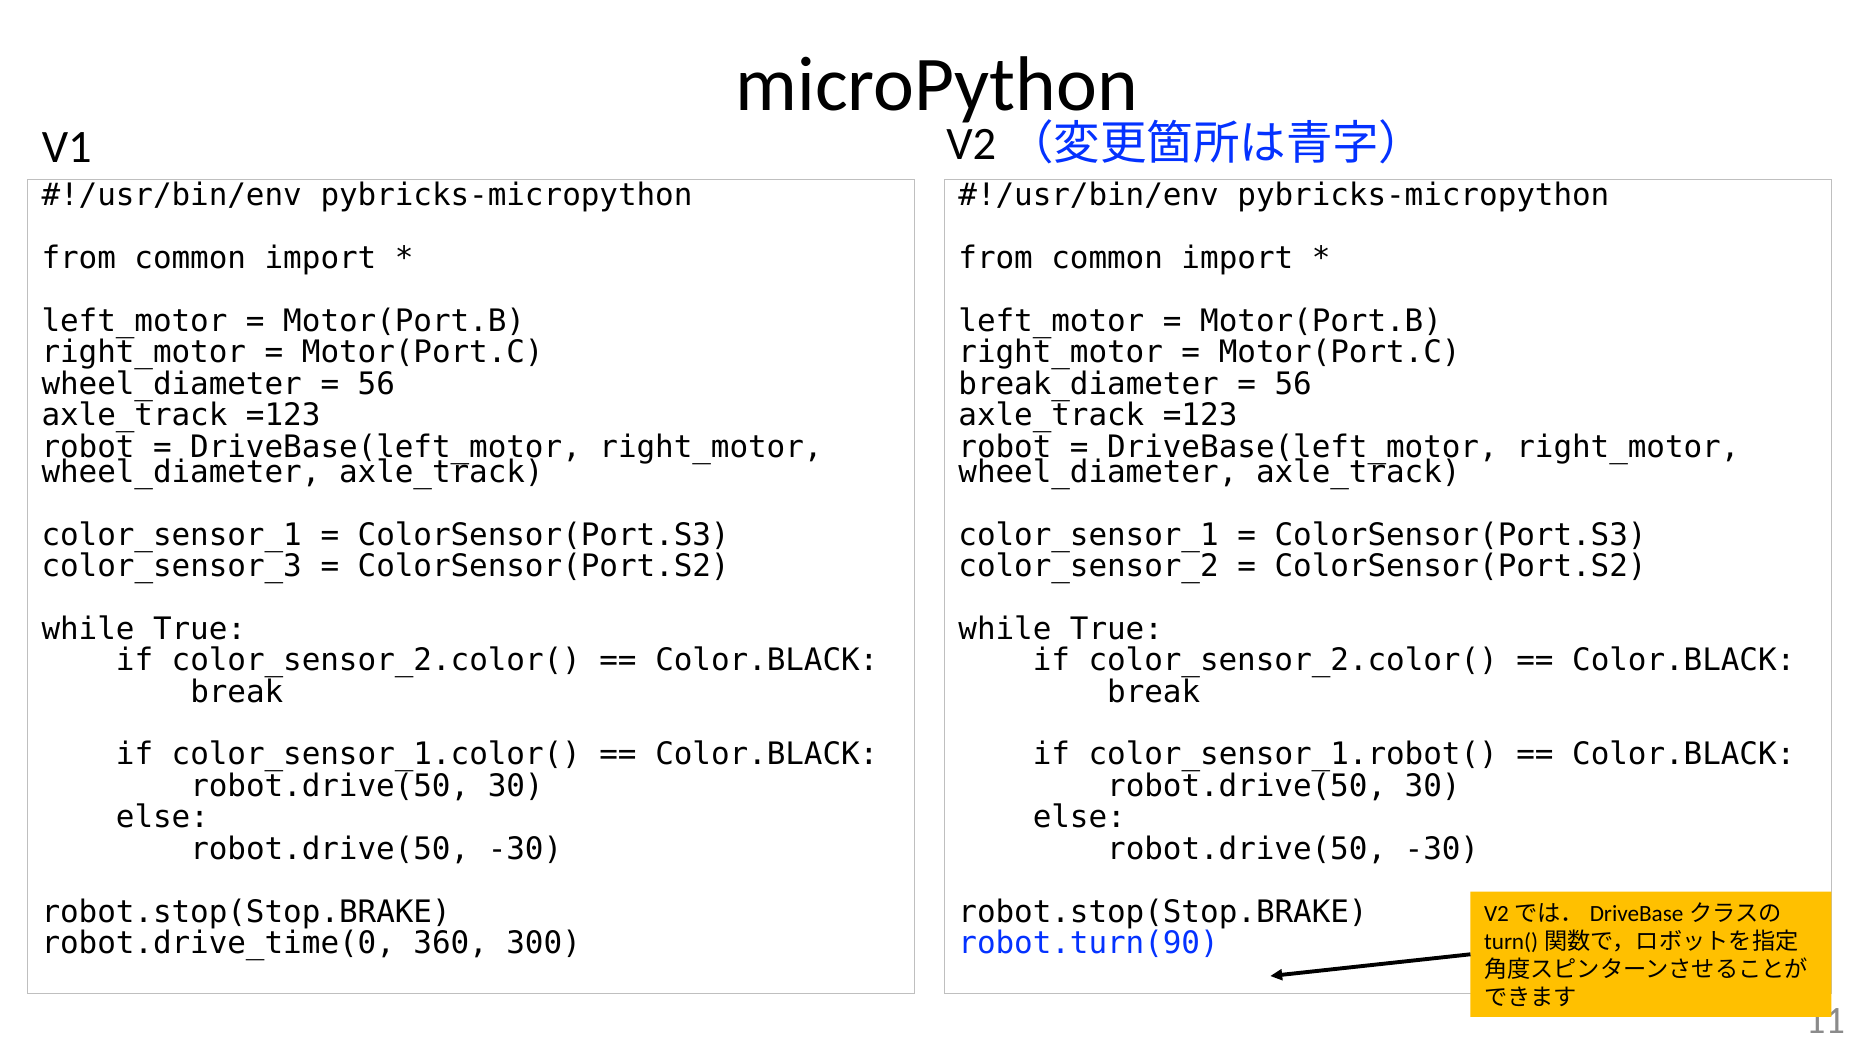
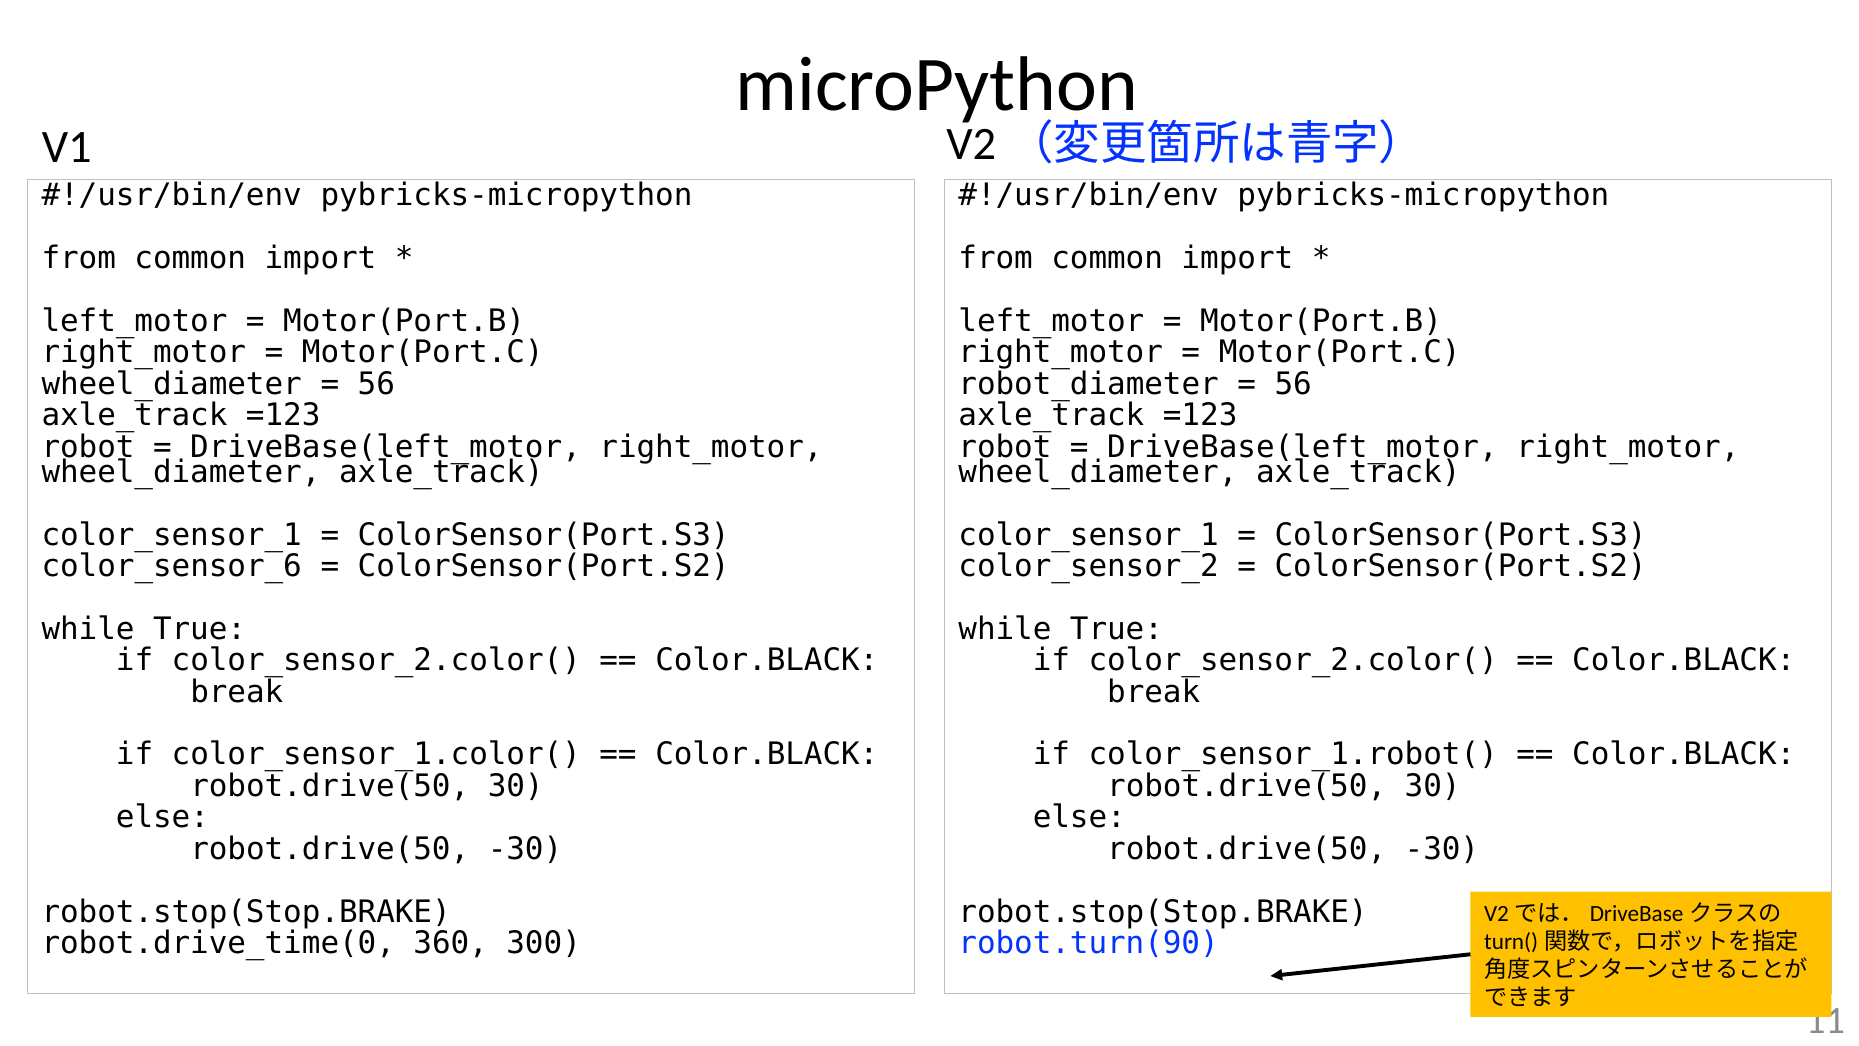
break_diameter: break_diameter -> robot_diameter
color_sensor_3: color_sensor_3 -> color_sensor_6
